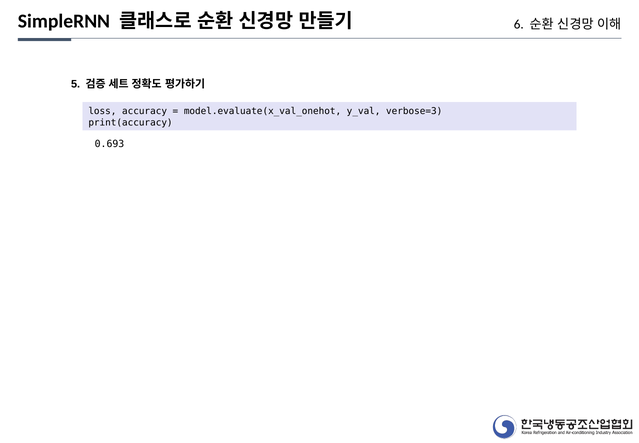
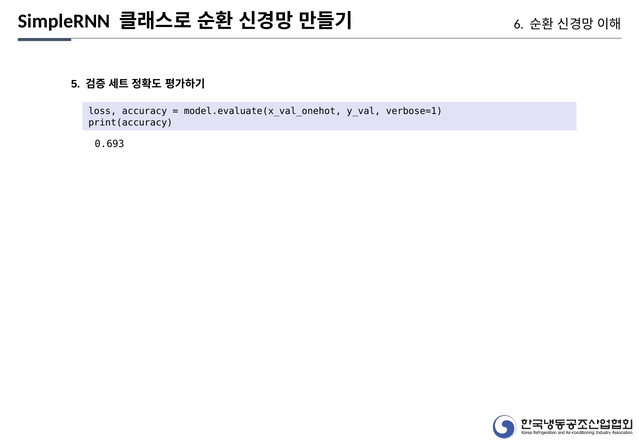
verbose=3: verbose=3 -> verbose=1
